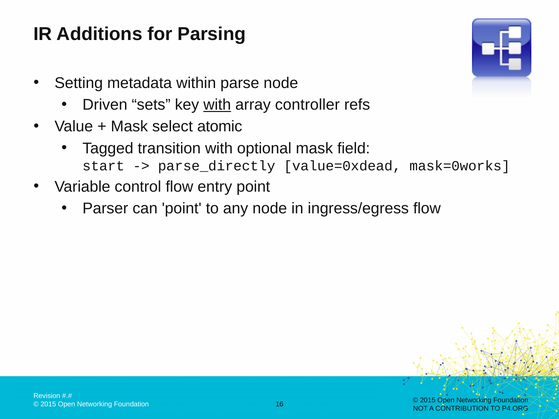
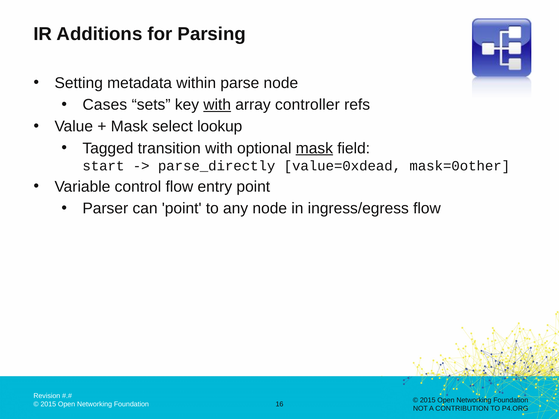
Driven: Driven -> Cases
atomic: atomic -> lookup
mask at (314, 148) underline: none -> present
mask=0works: mask=0works -> mask=0other
